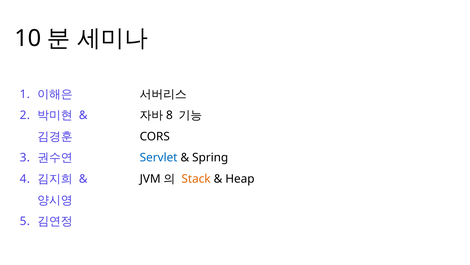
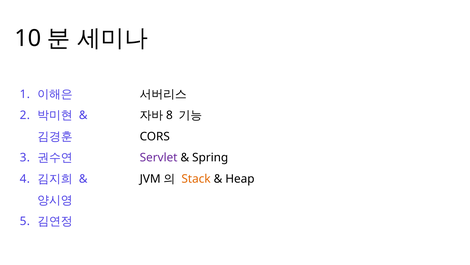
Servlet colour: blue -> purple
